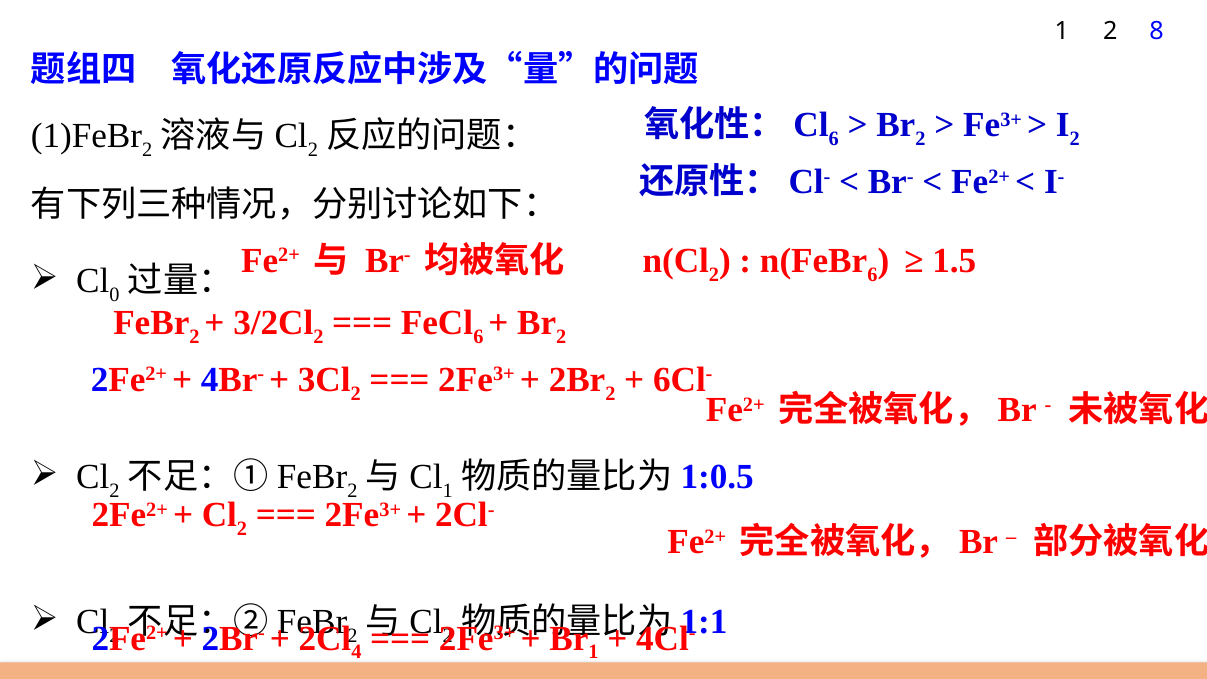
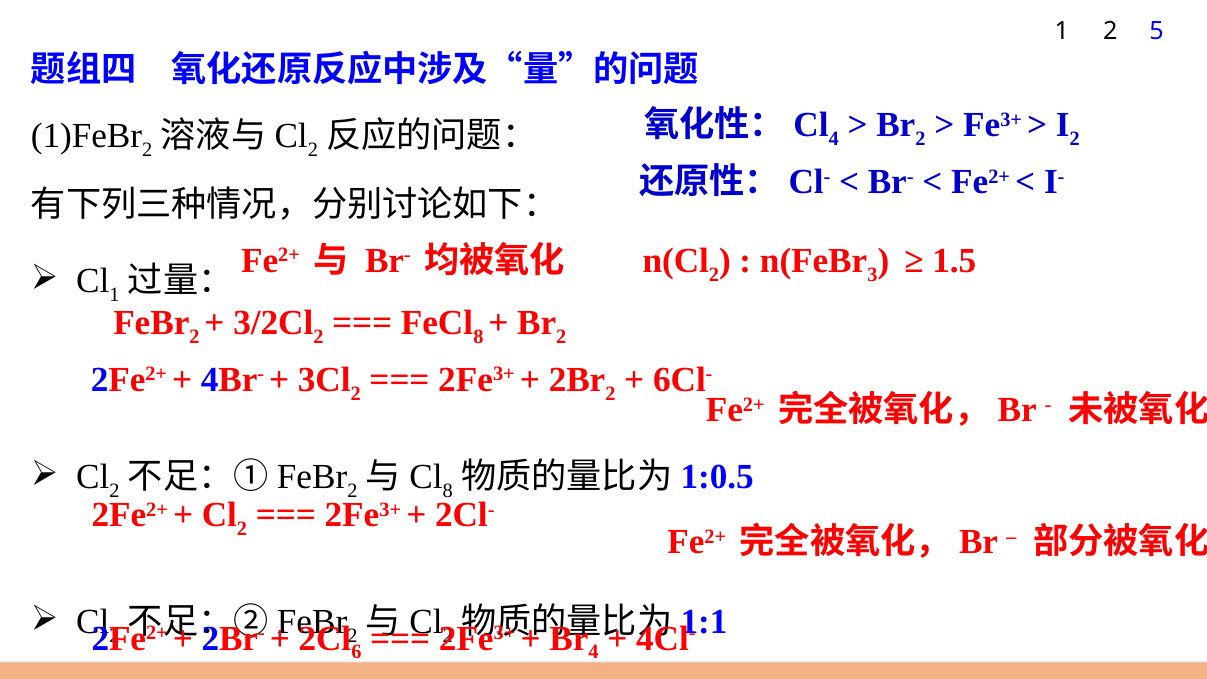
8: 8 -> 5
6 at (834, 139): 6 -> 4
6 at (872, 274): 6 -> 3
0 at (114, 295): 0 -> 1
6 at (478, 337): 6 -> 8
1 at (448, 491): 1 -> 8
4: 4 -> 6
1 at (593, 652): 1 -> 4
